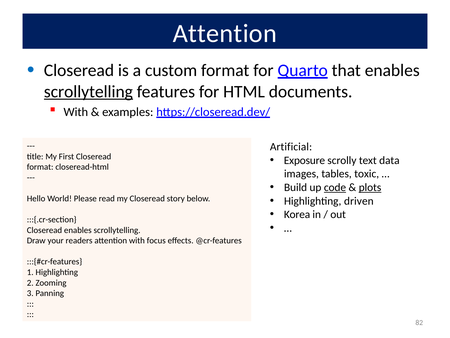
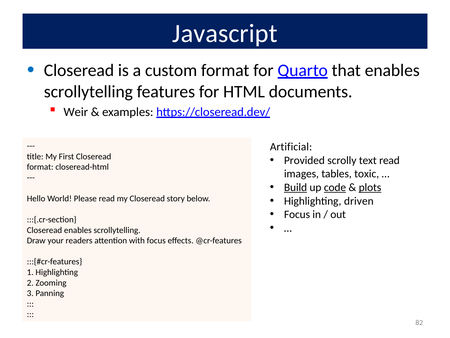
Attention at (225, 33): Attention -> Javascript
scrollytelling at (88, 92) underline: present -> none
With at (76, 112): With -> Weir
Exposure: Exposure -> Provided
text data: data -> read
Build underline: none -> present
Korea at (297, 214): Korea -> Focus
